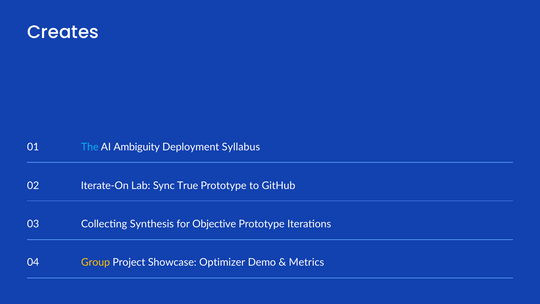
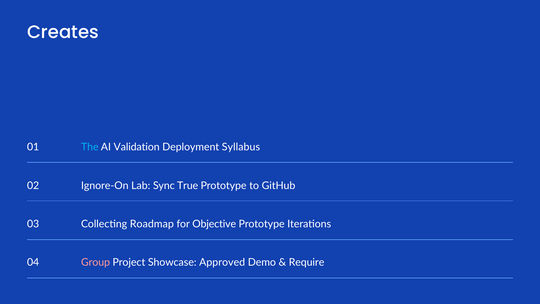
Ambiguity: Ambiguity -> Validation
Iterate-On: Iterate-On -> Ignore-On
Synthesis: Synthesis -> Roadmap
Group colour: yellow -> pink
Optimizer: Optimizer -> Approved
Metrics: Metrics -> Require
